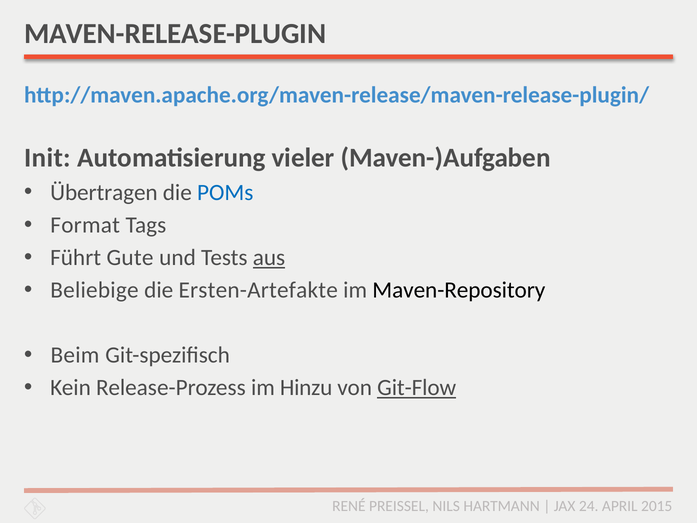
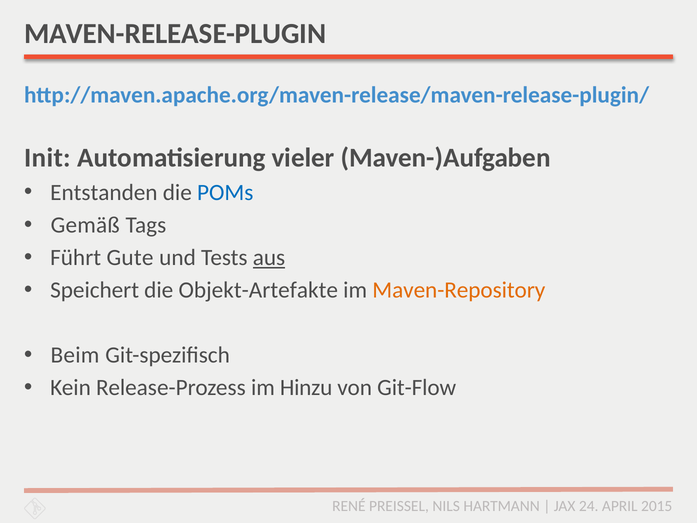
Übertragen: Übertragen -> Entstanden
Format: Format -> Gemäß
Beliebige: Beliebige -> Speichert
Ersten-Artefakte: Ersten-Artefakte -> Objekt-Artefakte
Maven-Repository colour: black -> orange
Git-Flow underline: present -> none
